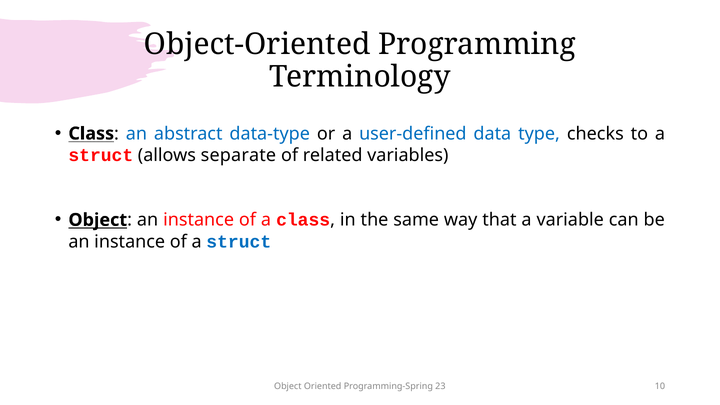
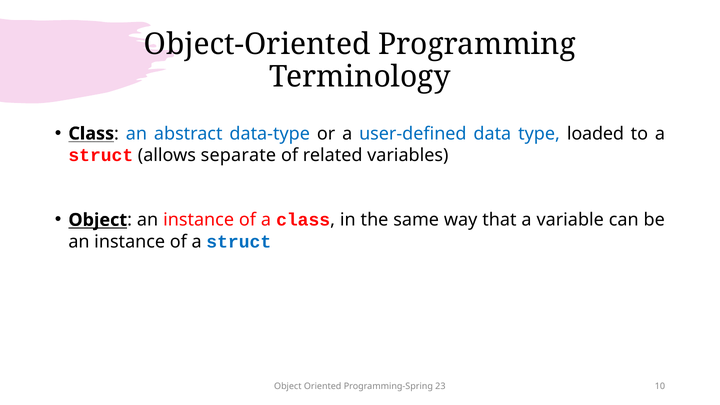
checks: checks -> loaded
